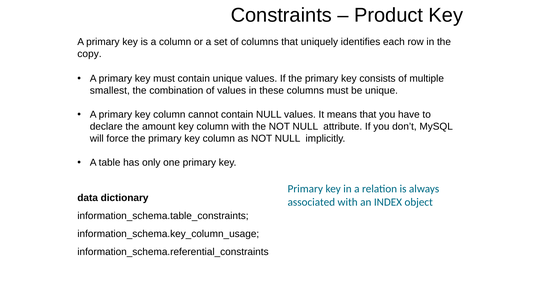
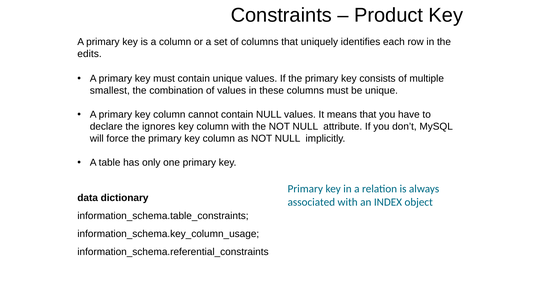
copy: copy -> edits
amount: amount -> ignores
